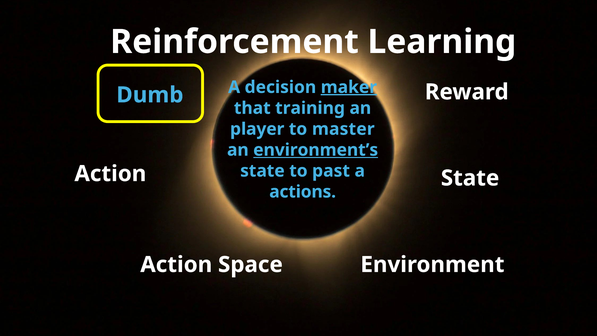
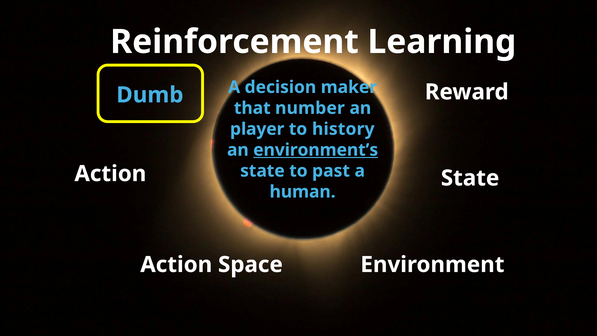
maker underline: present -> none
training: training -> number
master: master -> history
actions: actions -> human
